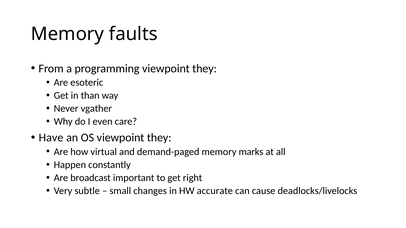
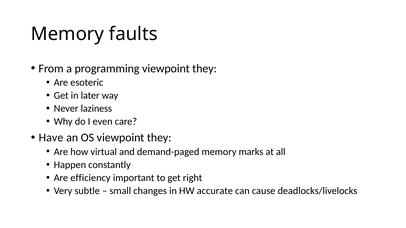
than: than -> later
vgather: vgather -> laziness
broadcast: broadcast -> efficiency
